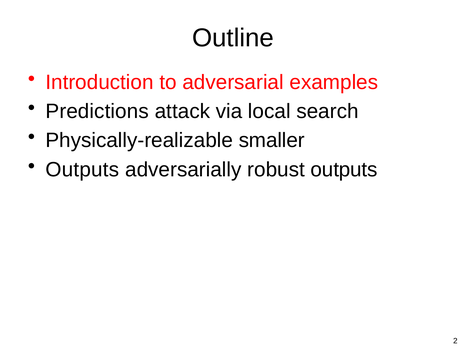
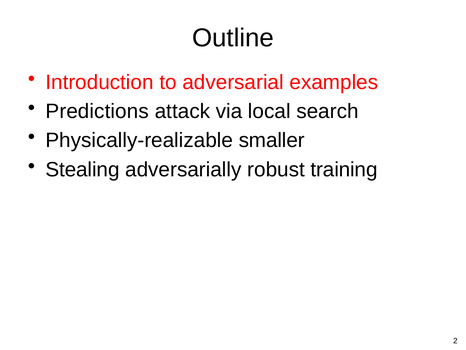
Outputs at (82, 169): Outputs -> Stealing
robust outputs: outputs -> training
